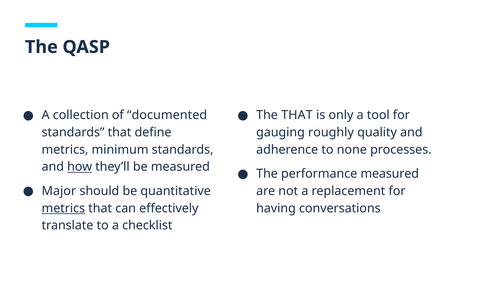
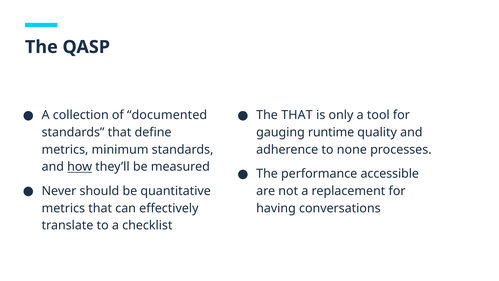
roughly: roughly -> runtime
performance measured: measured -> accessible
Major: Major -> Never
metrics at (63, 208) underline: present -> none
